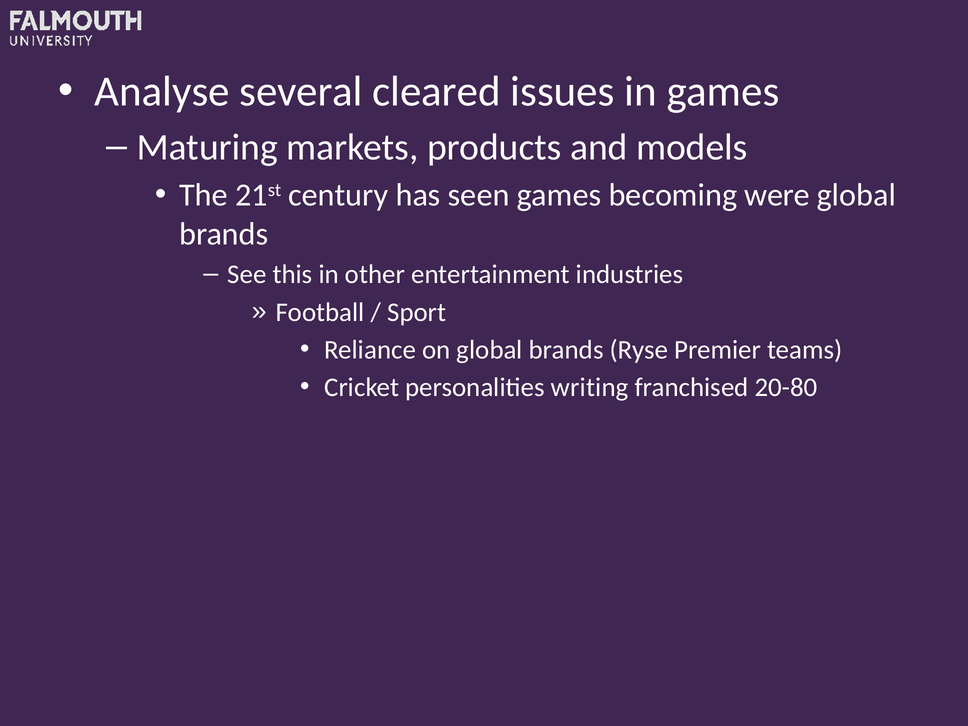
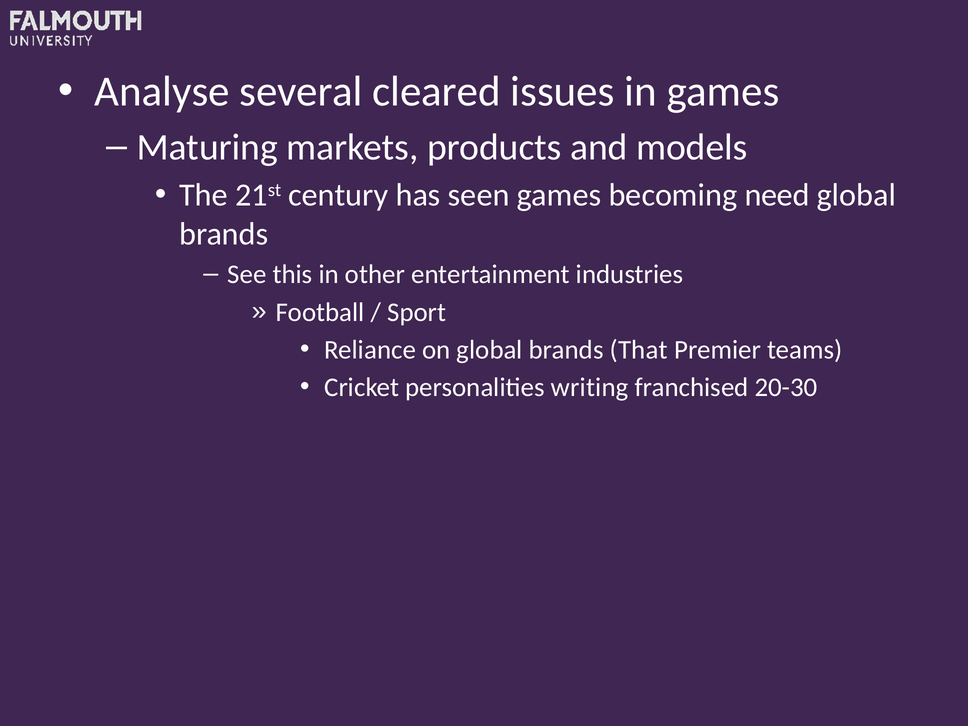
were: were -> need
Ryse: Ryse -> That
20-80: 20-80 -> 20-30
